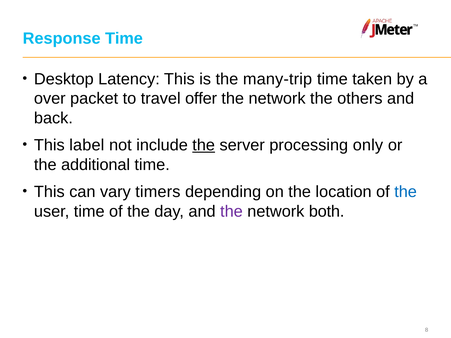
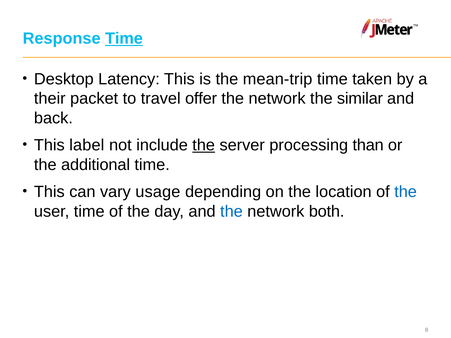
Time at (124, 39) underline: none -> present
many-trip: many-trip -> mean-trip
over: over -> their
others: others -> similar
only: only -> than
timers: timers -> usage
the at (231, 212) colour: purple -> blue
